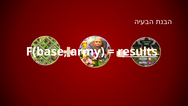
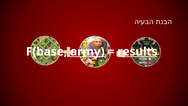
army underline: none -> present
